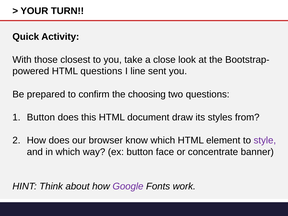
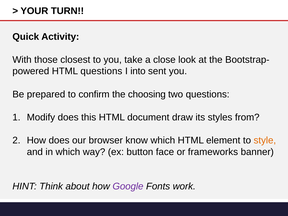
line: line -> into
Button at (41, 117): Button -> Modify
style colour: purple -> orange
concentrate: concentrate -> frameworks
